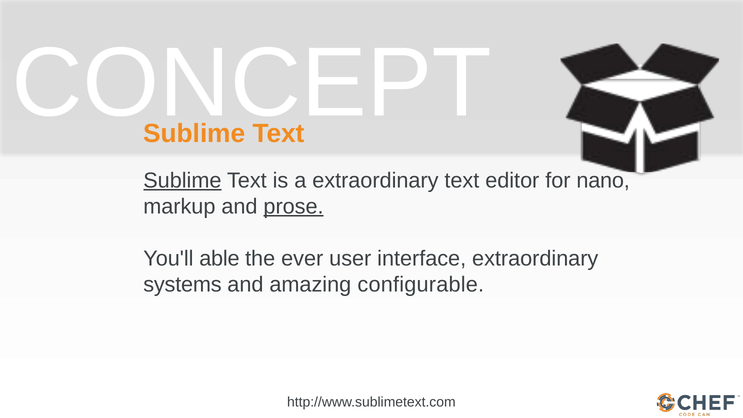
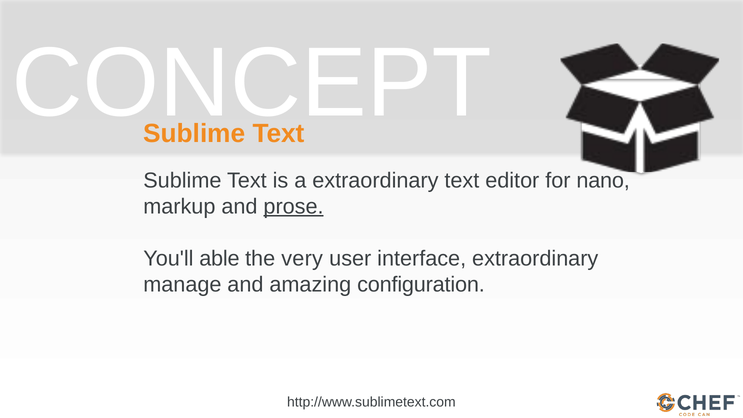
Sublime at (182, 180) underline: present -> none
ever: ever -> very
systems: systems -> manage
configurable: configurable -> configuration
